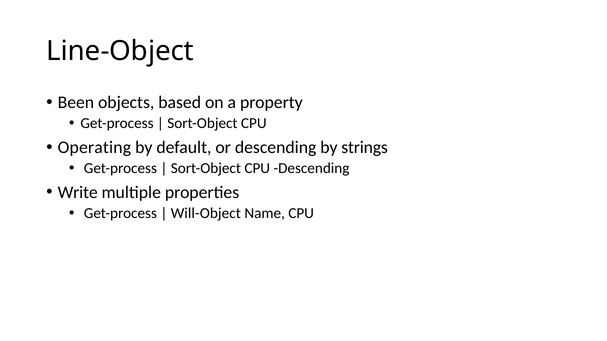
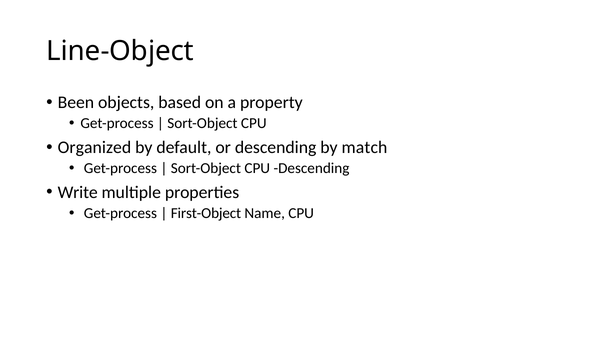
Operating: Operating -> Organized
strings: strings -> match
Will-Object: Will-Object -> First-Object
